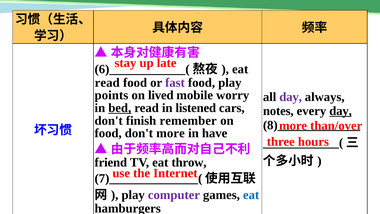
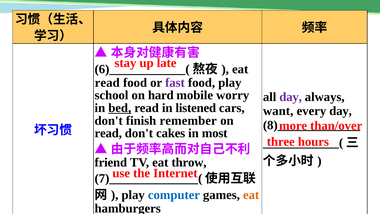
points: points -> school
lived: lived -> hard
notes: notes -> want
day at (341, 111) underline: present -> none
food at (108, 133): food -> read
don't more: more -> cakes
have: have -> most
computer colour: purple -> blue
eat at (251, 195) colour: blue -> orange
